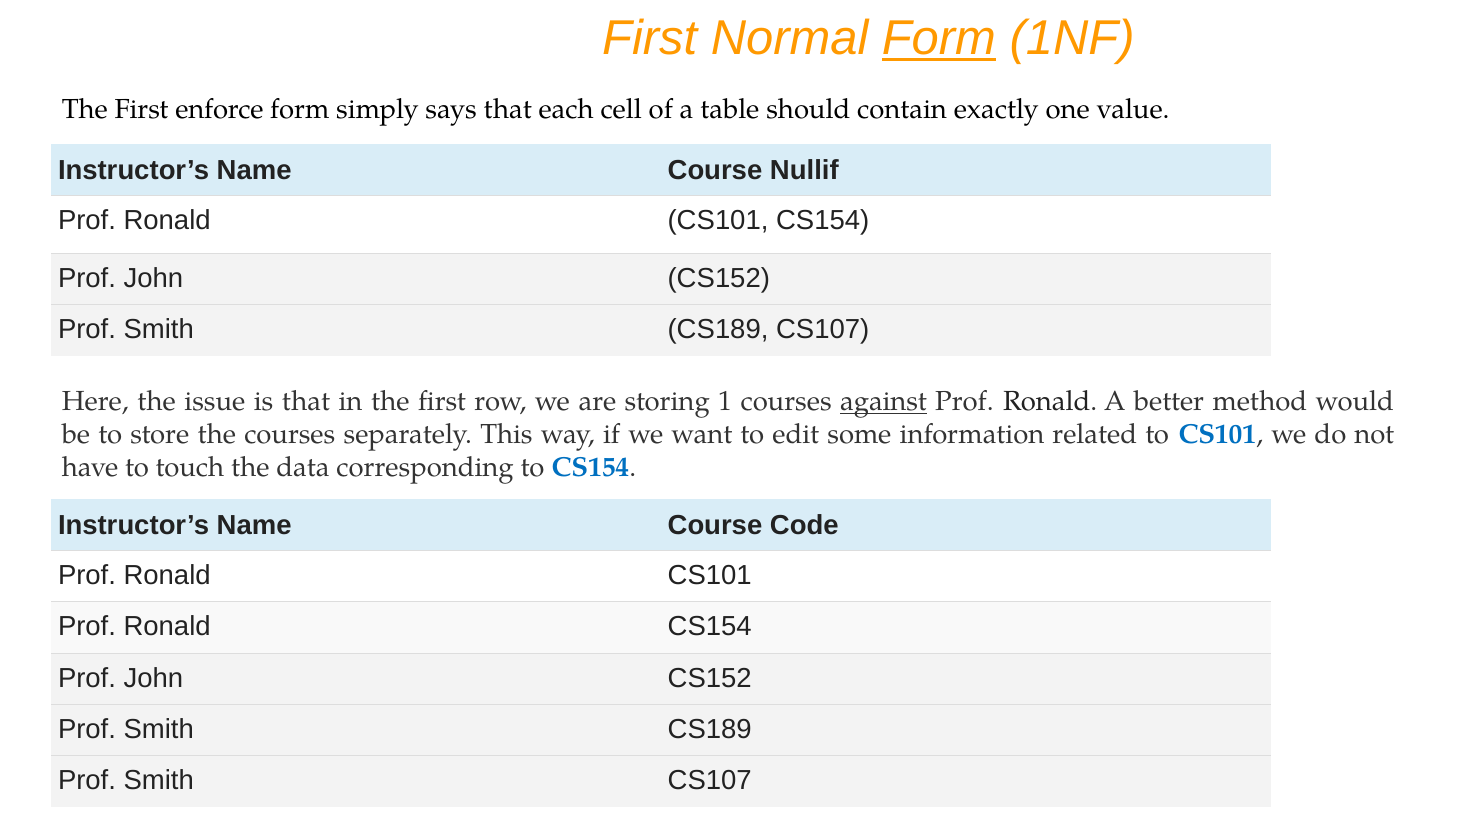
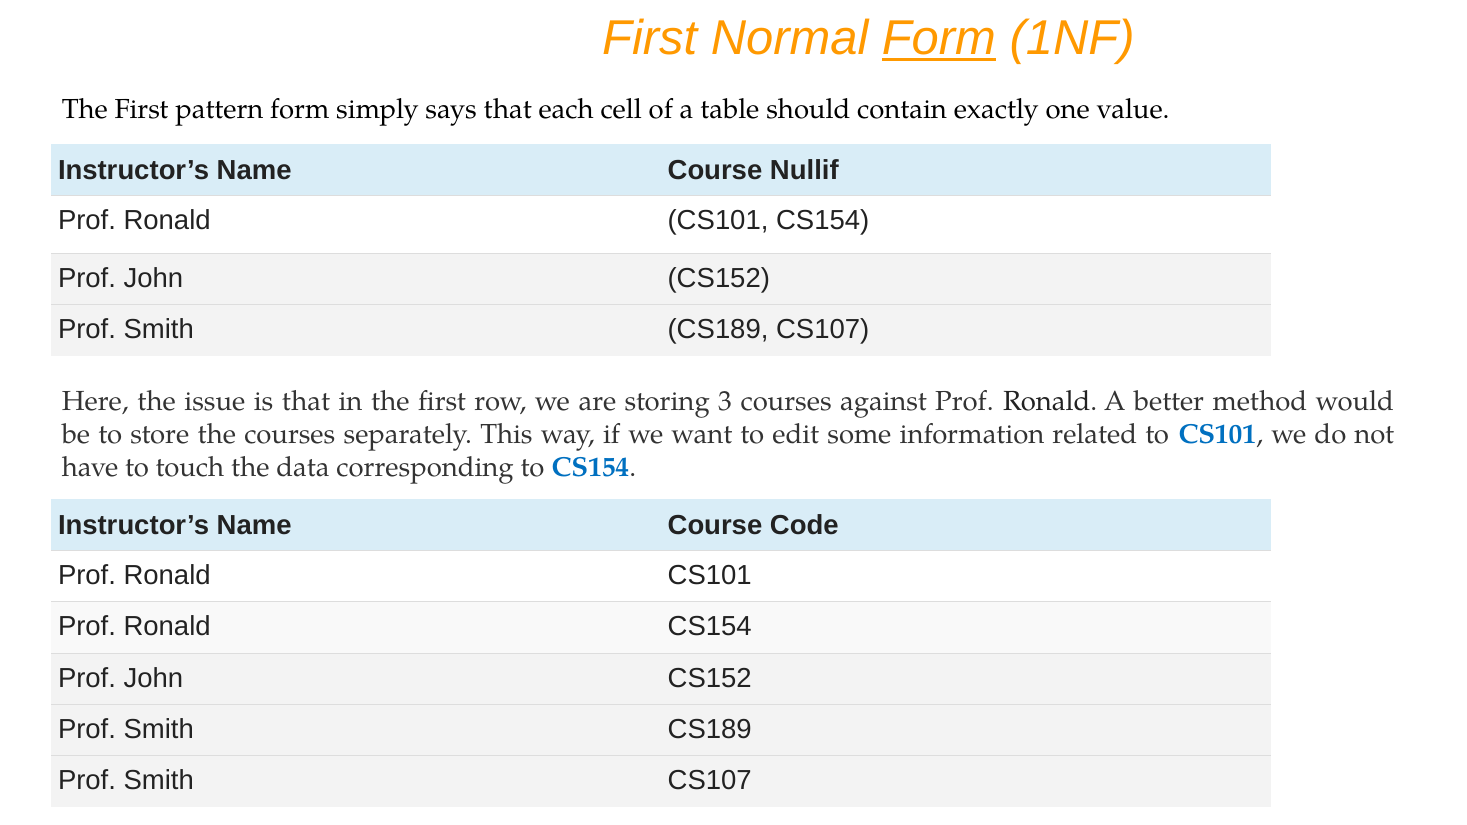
enforce: enforce -> pattern
1: 1 -> 3
against underline: present -> none
